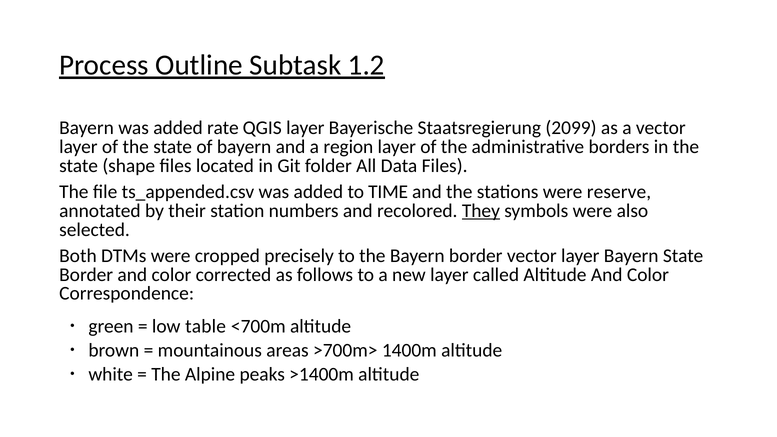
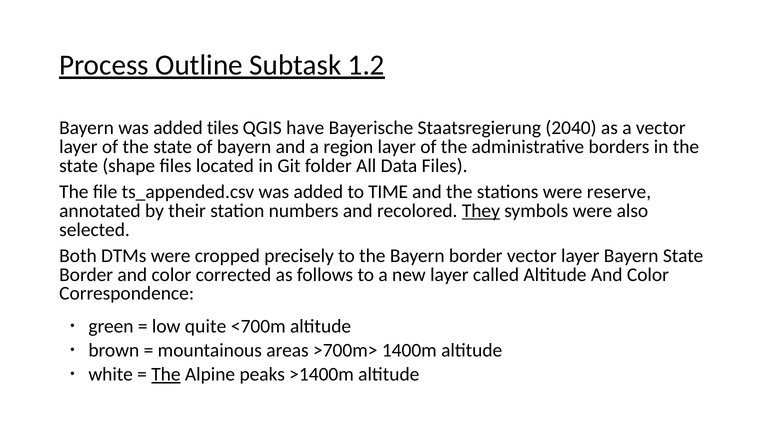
rate: rate -> tiles
QGIS layer: layer -> have
2099: 2099 -> 2040
table: table -> quite
The at (166, 375) underline: none -> present
